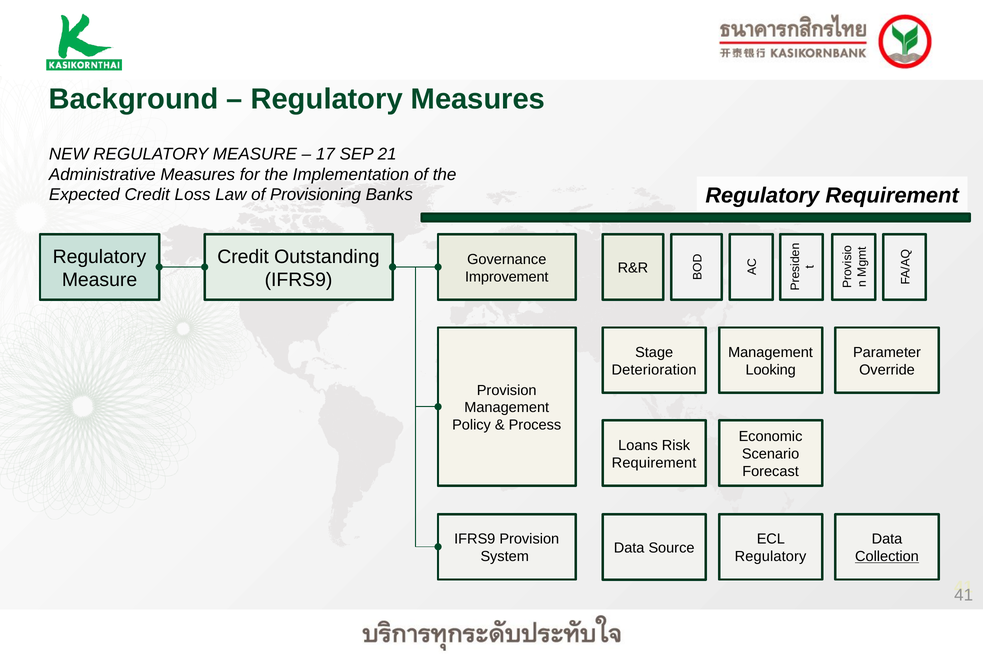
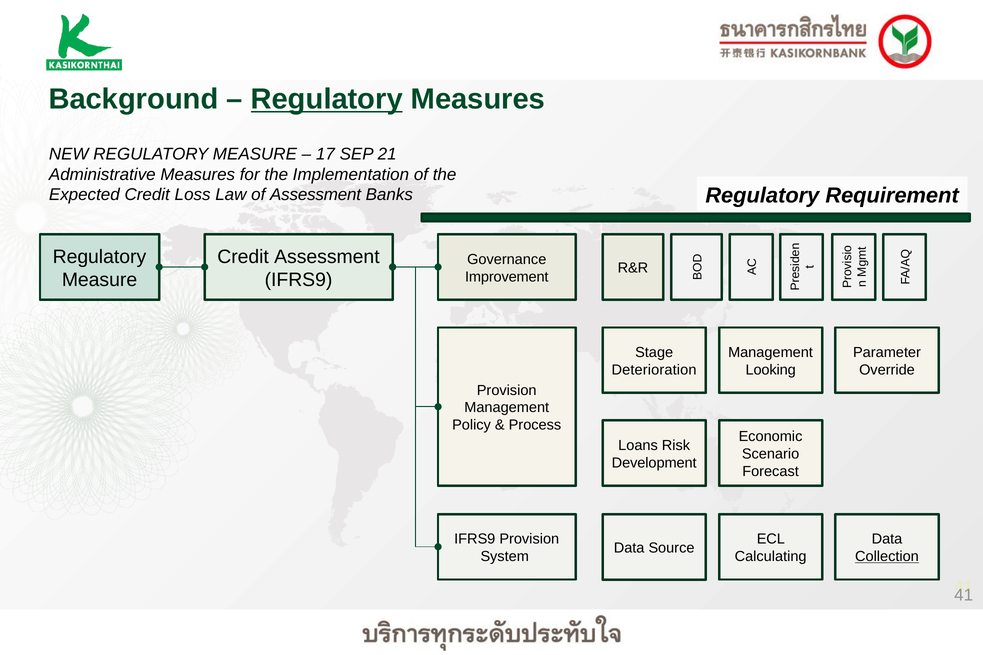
Regulatory at (327, 99) underline: none -> present
of Provisioning: Provisioning -> Assessment
Credit Outstanding: Outstanding -> Assessment
Requirement at (654, 463): Requirement -> Development
Regulatory at (771, 557): Regulatory -> Calculating
